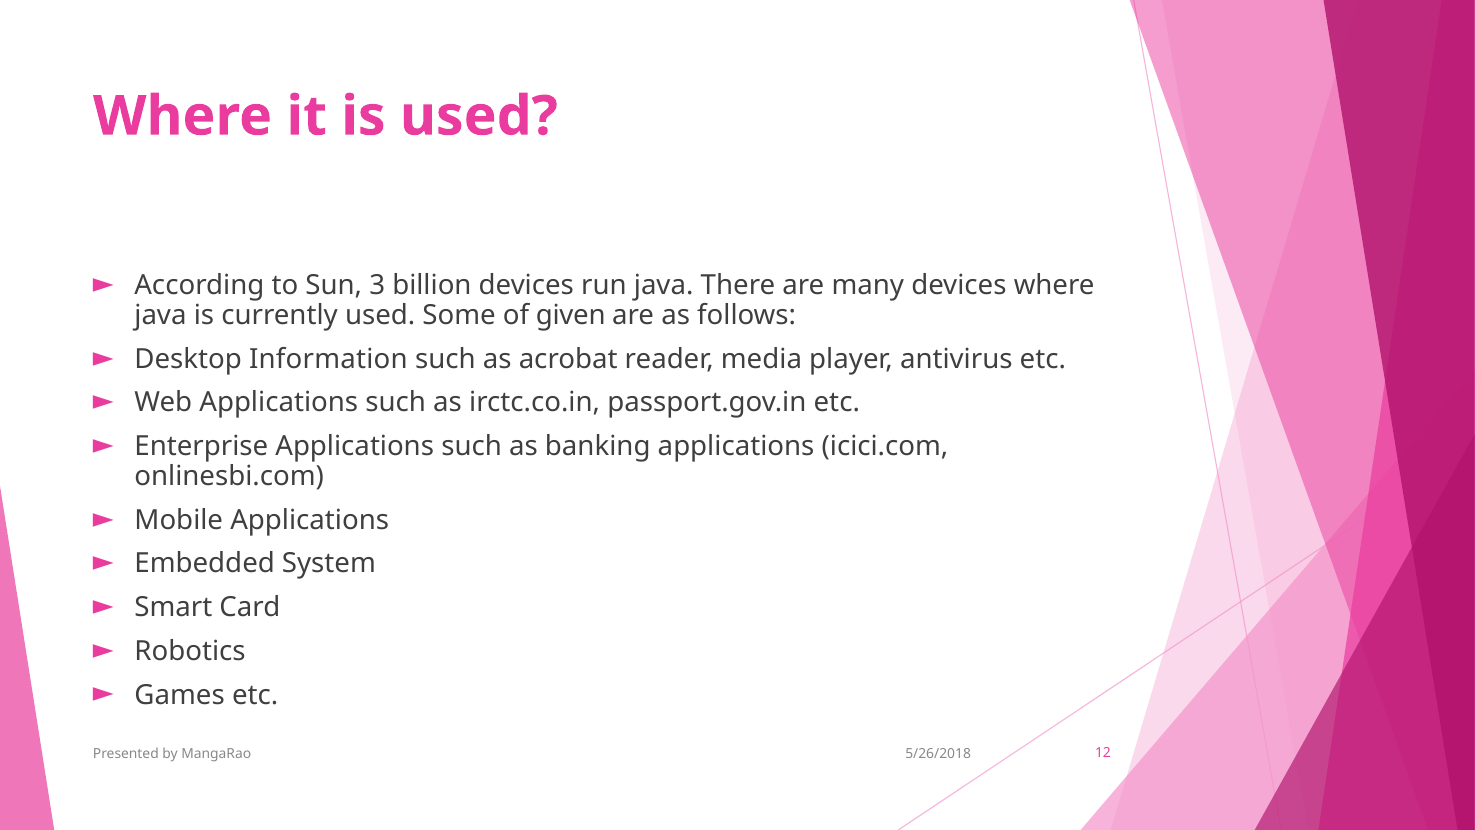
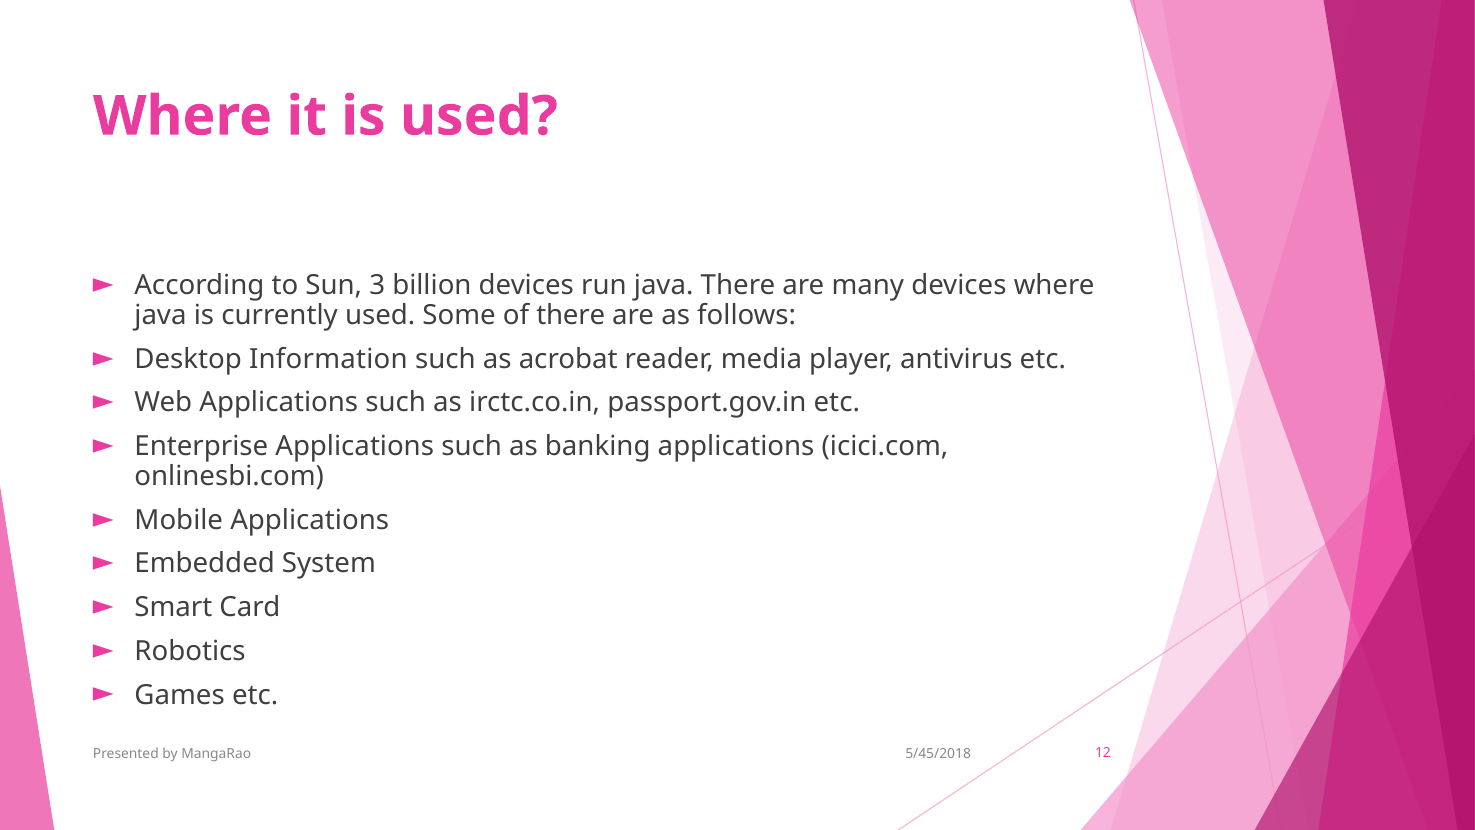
of given: given -> there
5/26/2018: 5/26/2018 -> 5/45/2018
